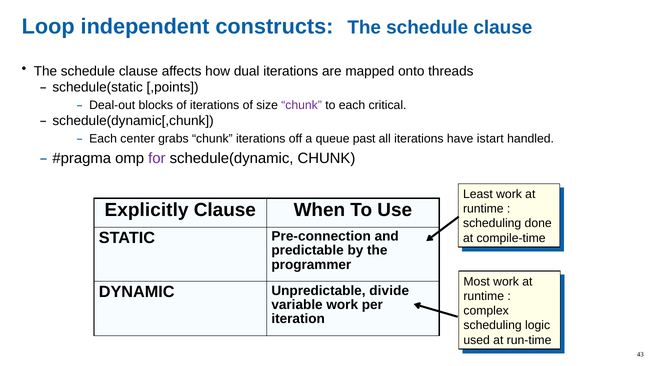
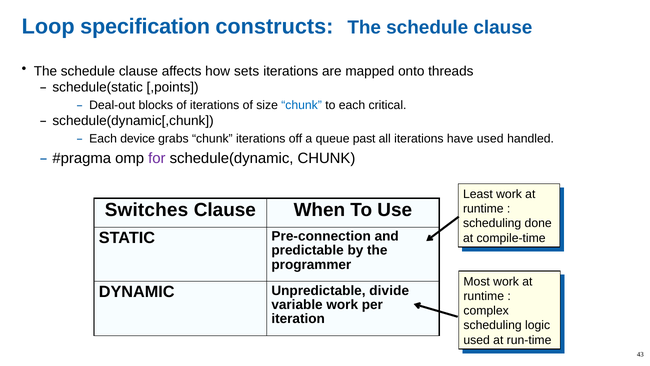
independent: independent -> specification
dual: dual -> sets
chunk at (302, 105) colour: purple -> blue
center: center -> device
have istart: istart -> used
Explicitly: Explicitly -> Switches
